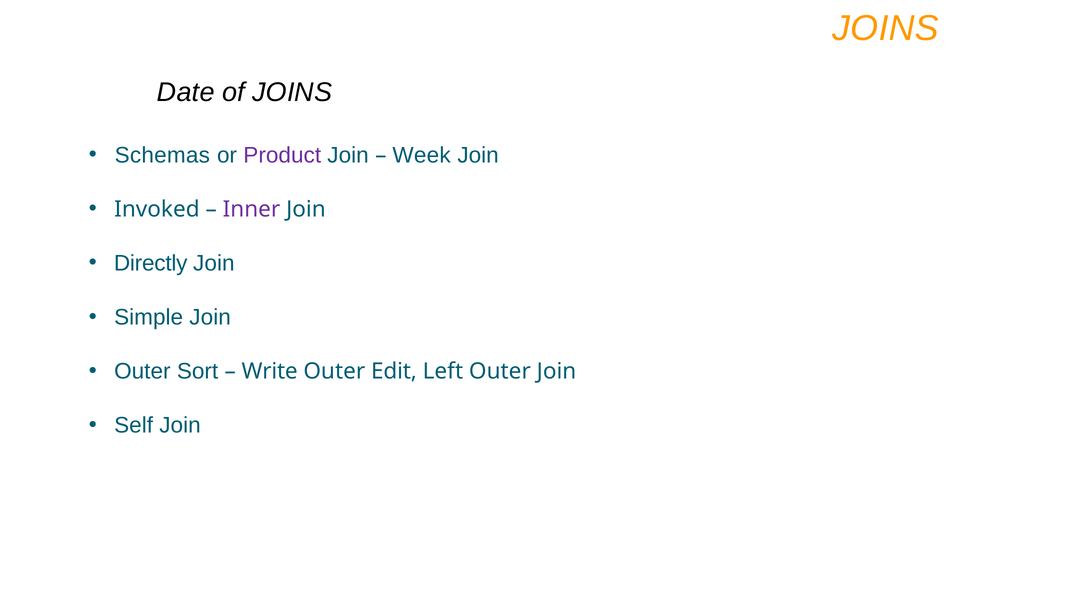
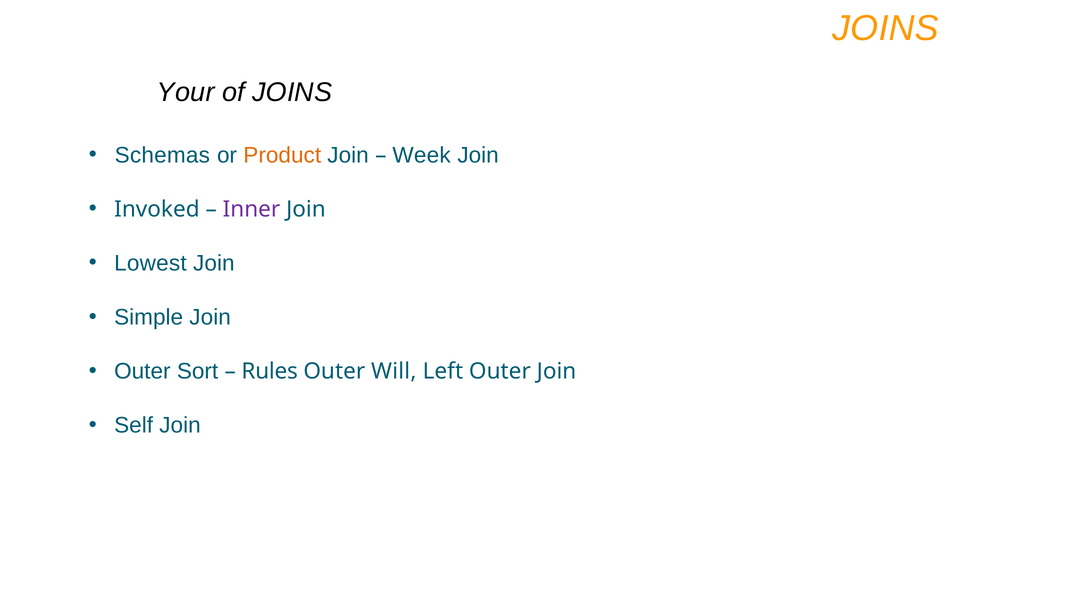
Date: Date -> Your
Product colour: purple -> orange
Directly: Directly -> Lowest
Write: Write -> Rules
Edit: Edit -> Will
